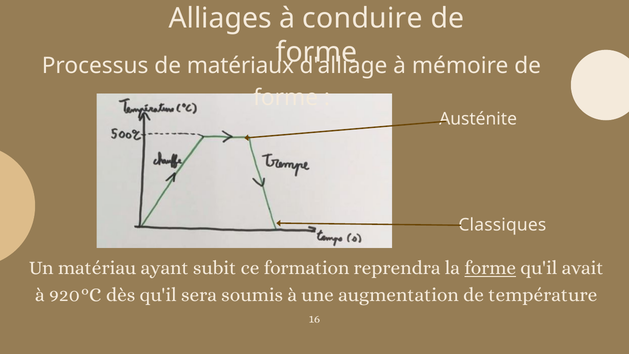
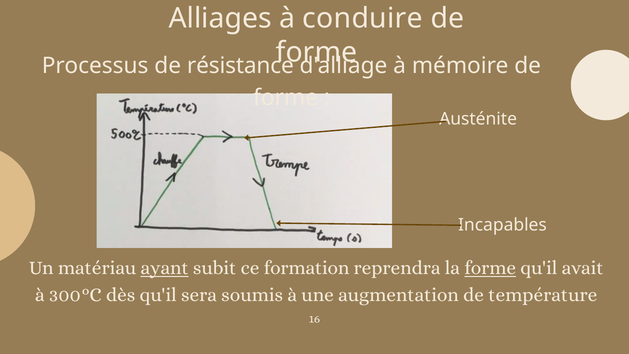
matériaux: matériaux -> résistance
Classiques: Classiques -> Incapables
ayant underline: none -> present
920°C: 920°C -> 300°C
